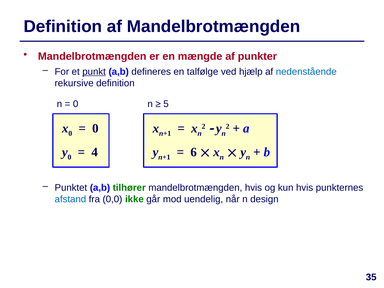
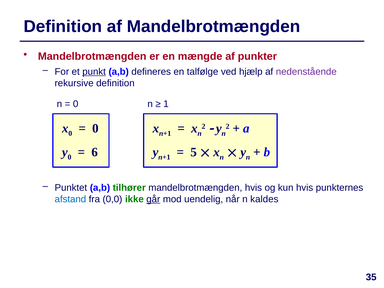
nedenstående colour: blue -> purple
5: 5 -> 1
4: 4 -> 6
6: 6 -> 5
går underline: none -> present
design: design -> kaldes
